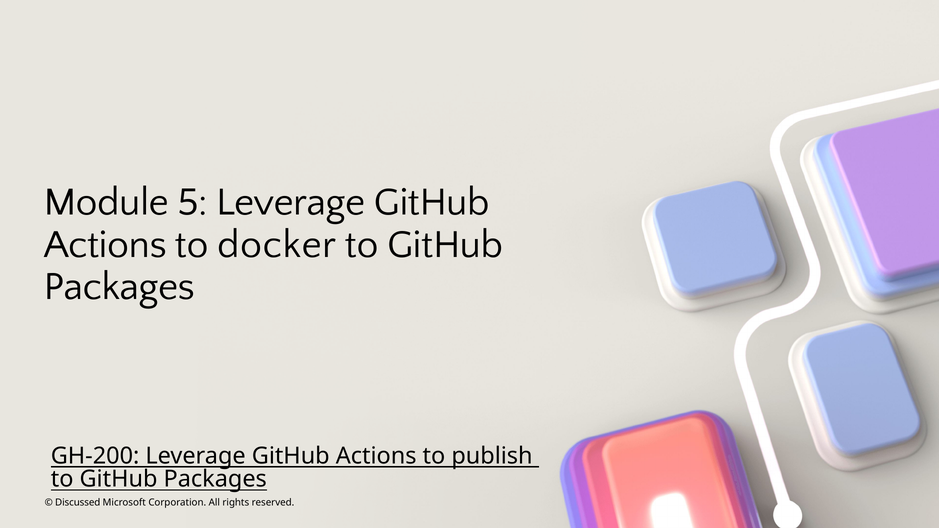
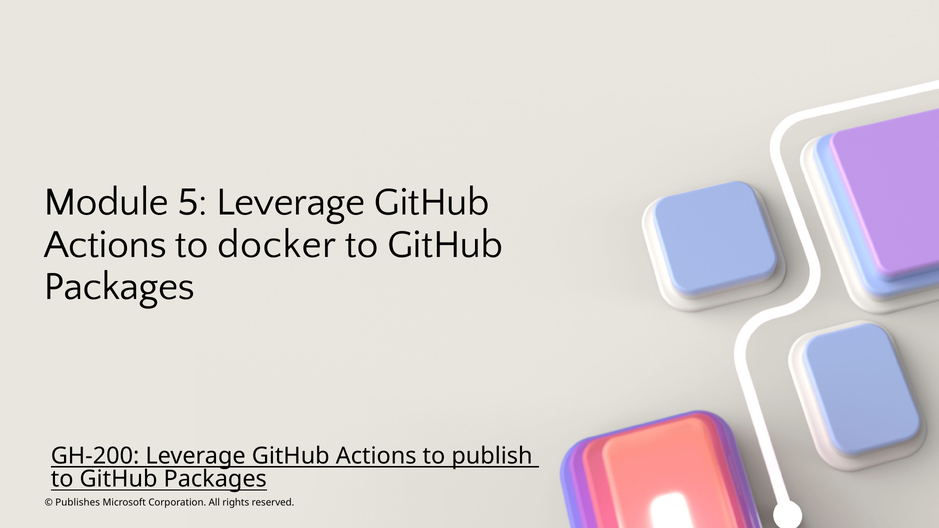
Discussed: Discussed -> Publishes
